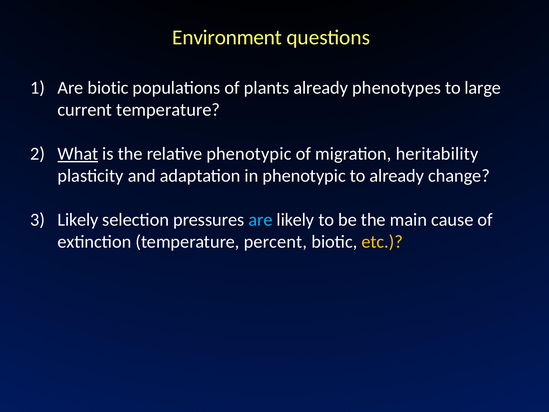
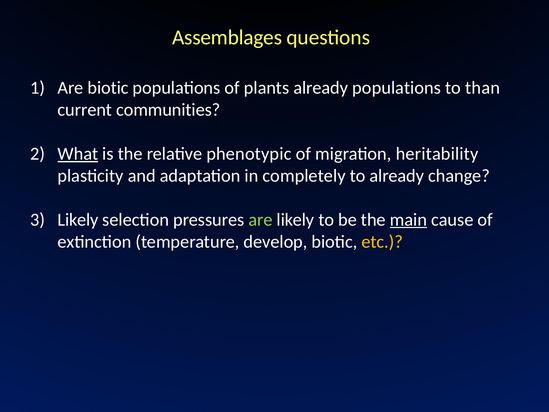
Environment: Environment -> Assemblages
already phenotypes: phenotypes -> populations
large: large -> than
current temperature: temperature -> communities
in phenotypic: phenotypic -> completely
are at (260, 220) colour: light blue -> light green
main underline: none -> present
percent: percent -> develop
